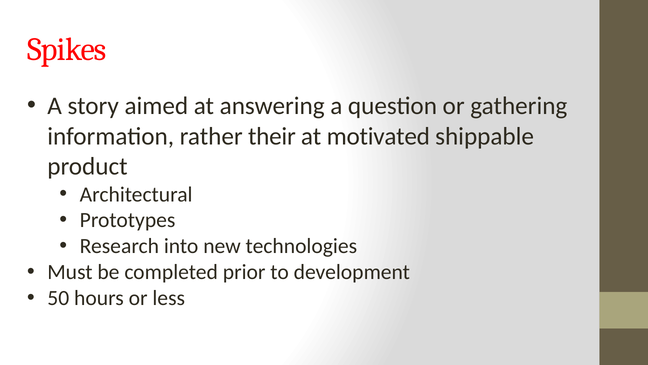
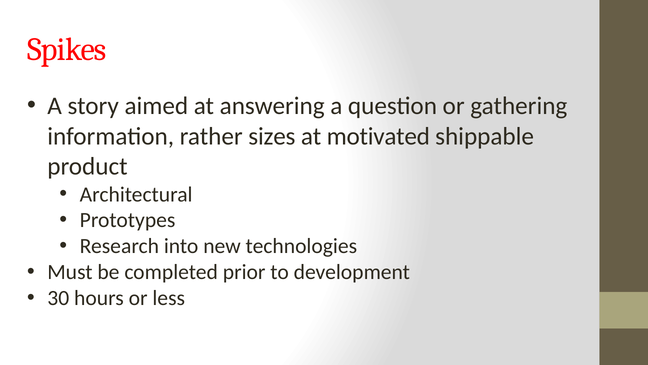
their: their -> sizes
50: 50 -> 30
